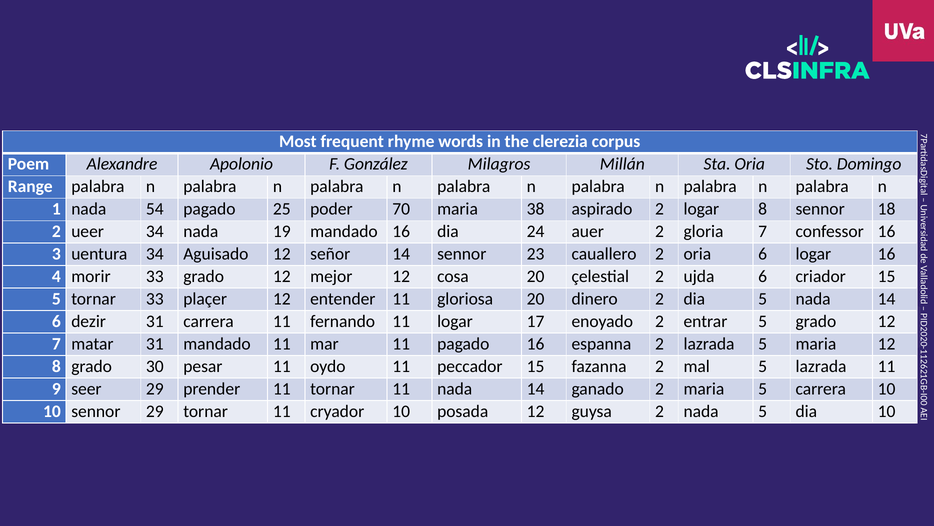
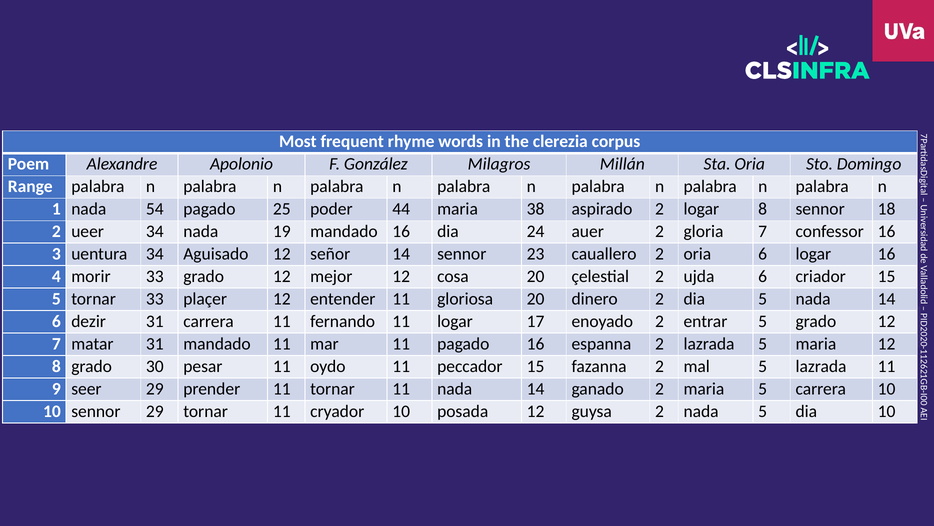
70: 70 -> 44
